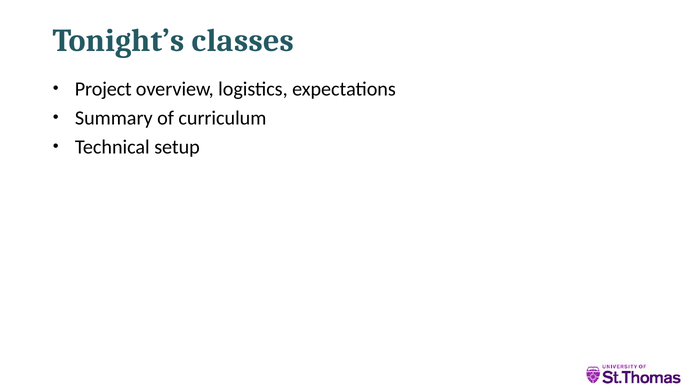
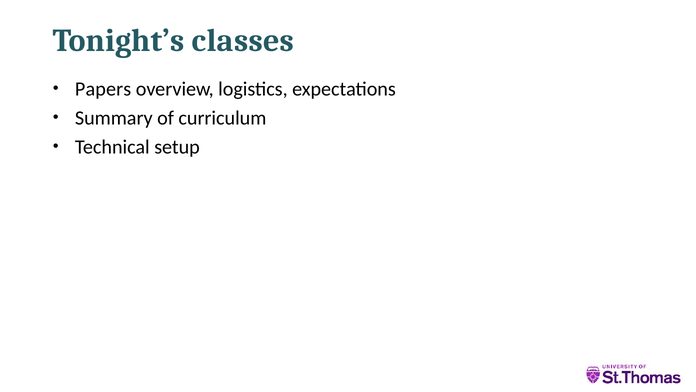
Project: Project -> Papers
